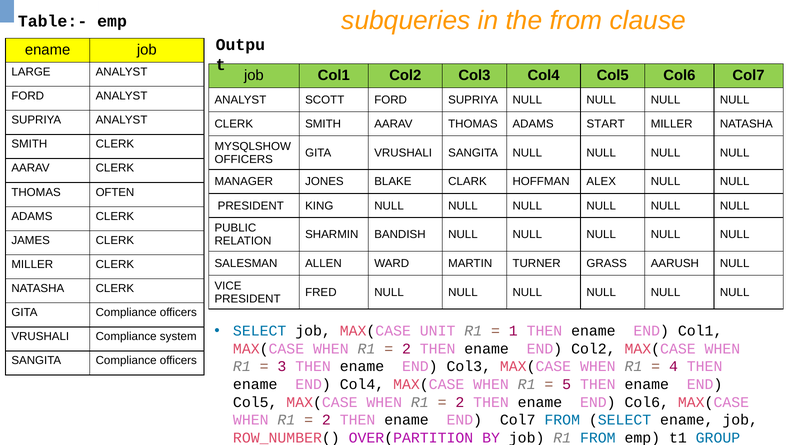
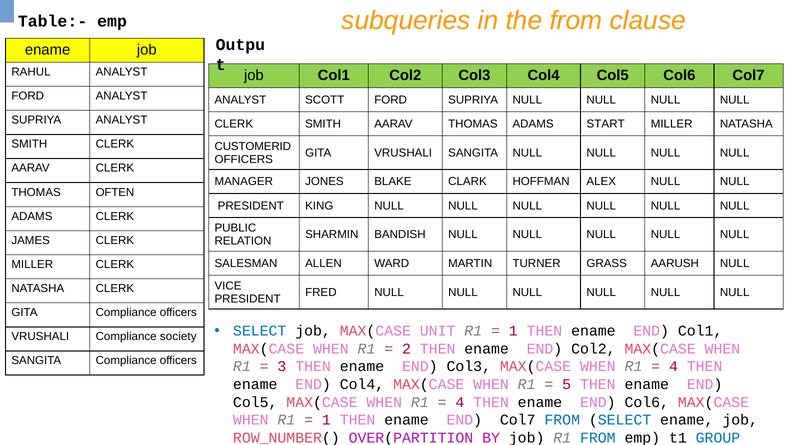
LARGE: LARGE -> RAHUL
MYSQLSHOW: MYSQLSHOW -> CUSTOMERID
system: system -> society
2 at (460, 402): 2 -> 4
2 at (326, 420): 2 -> 1
